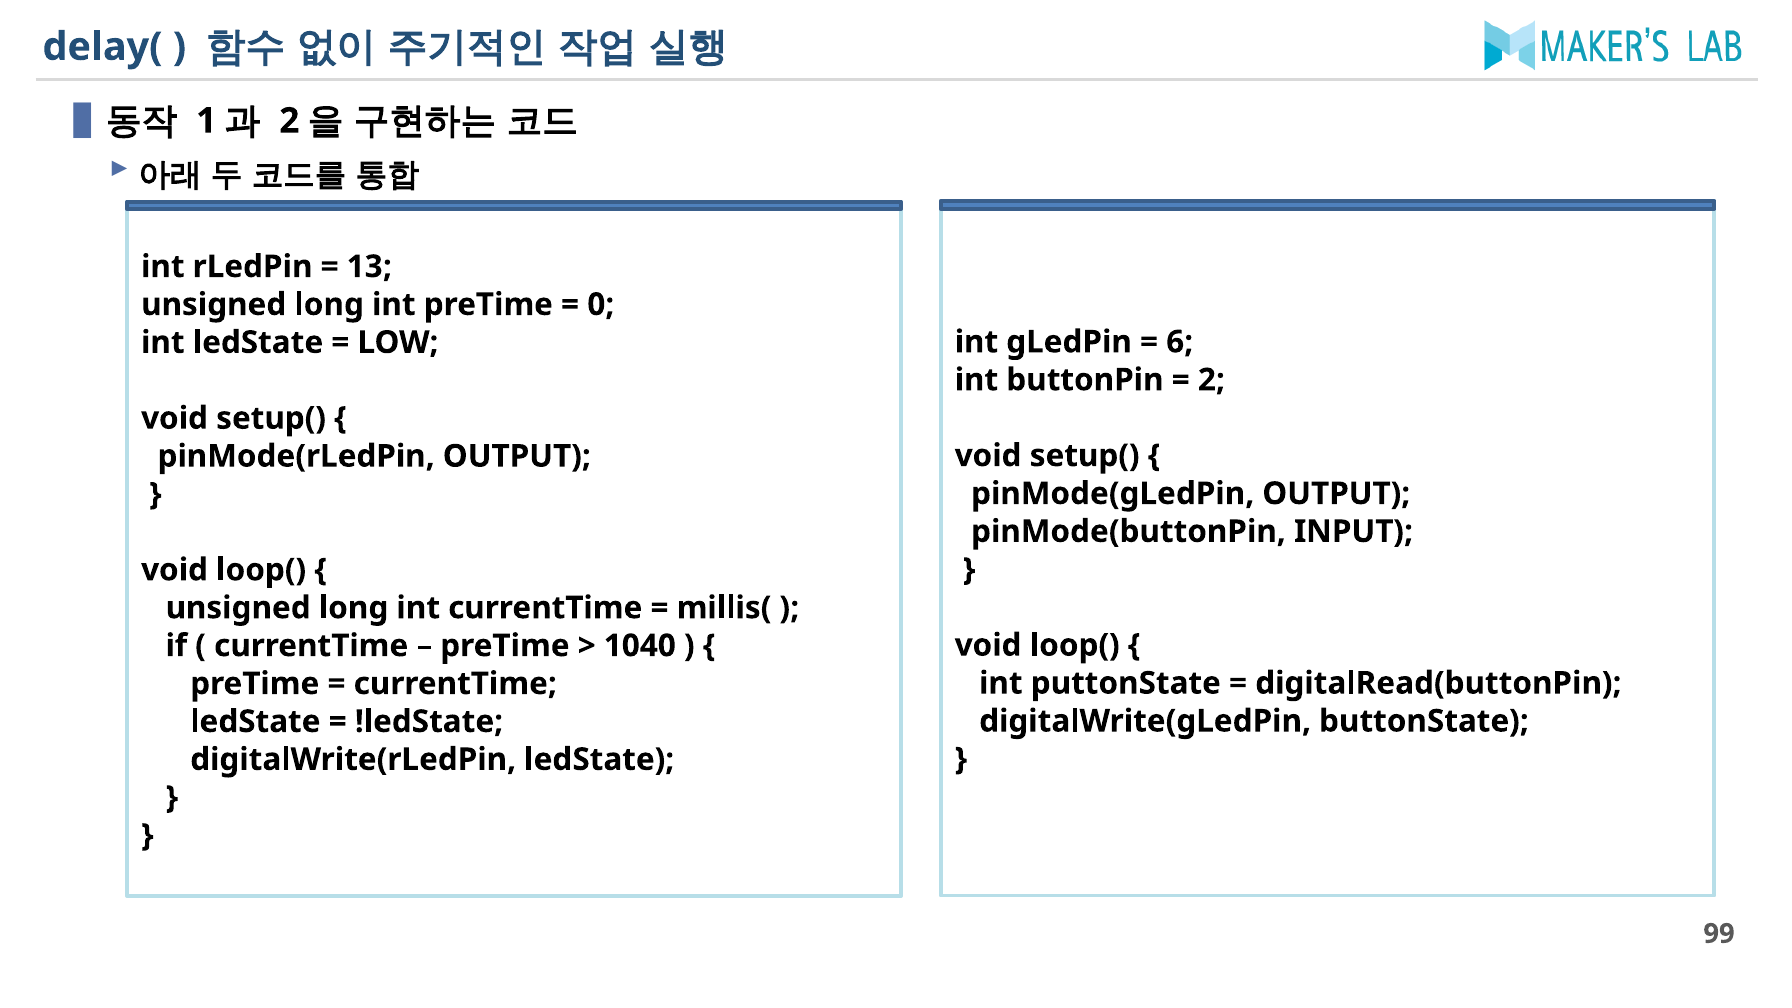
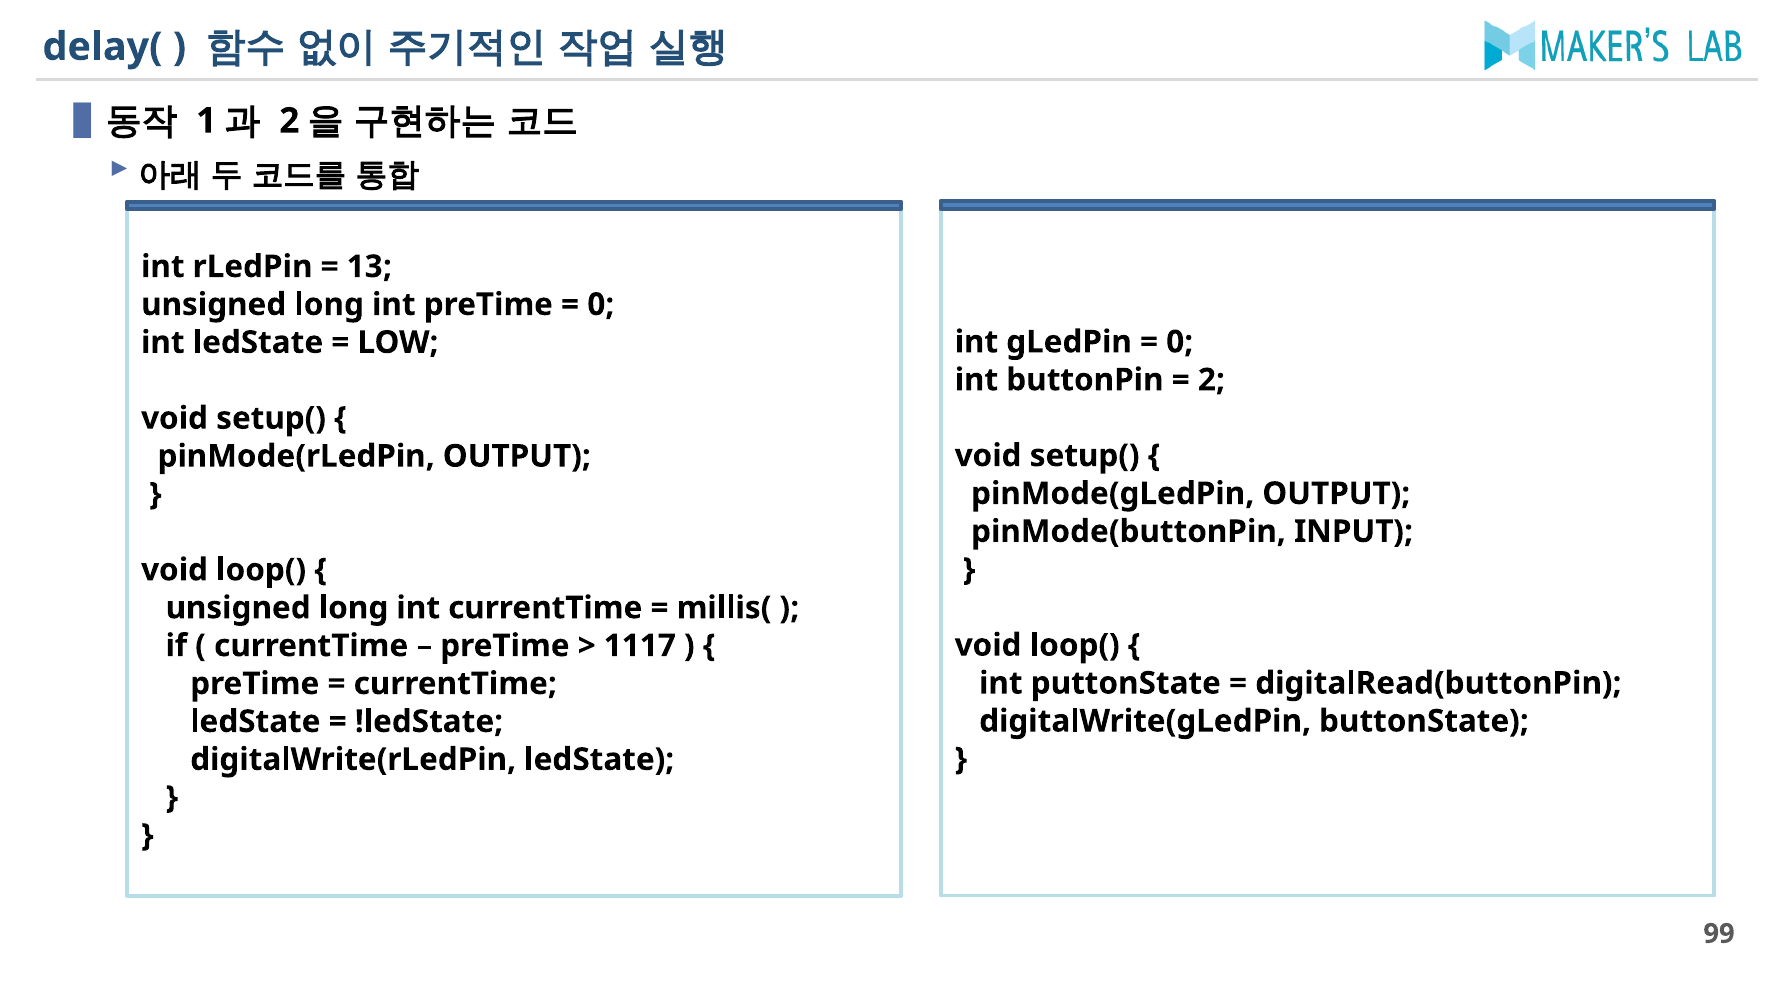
6 at (1180, 342): 6 -> 0
1040: 1040 -> 1117
